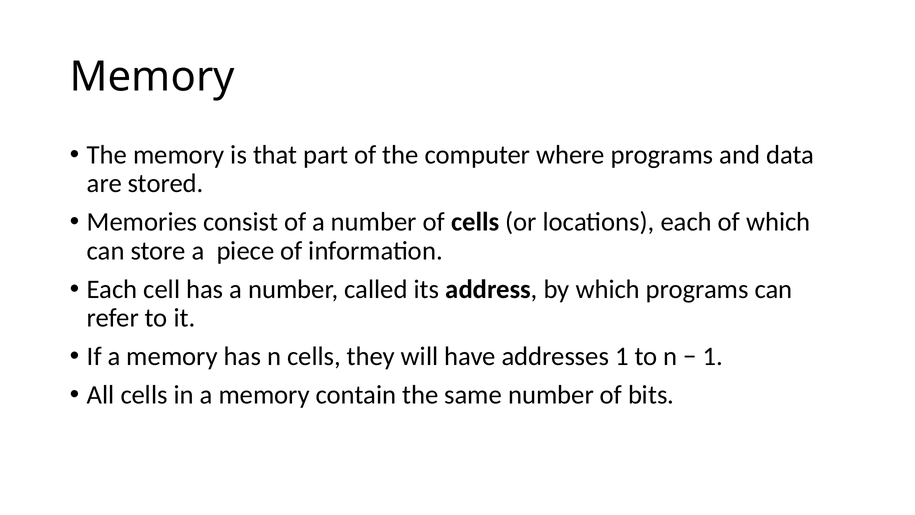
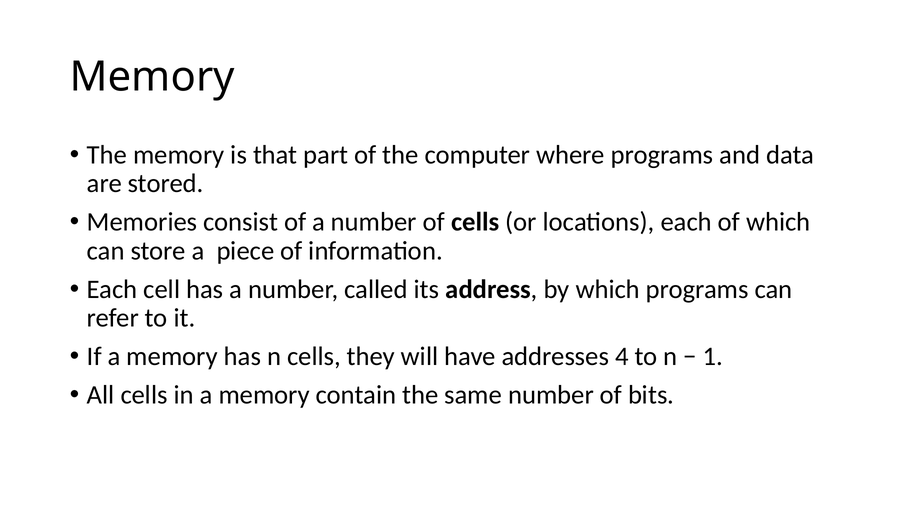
addresses 1: 1 -> 4
